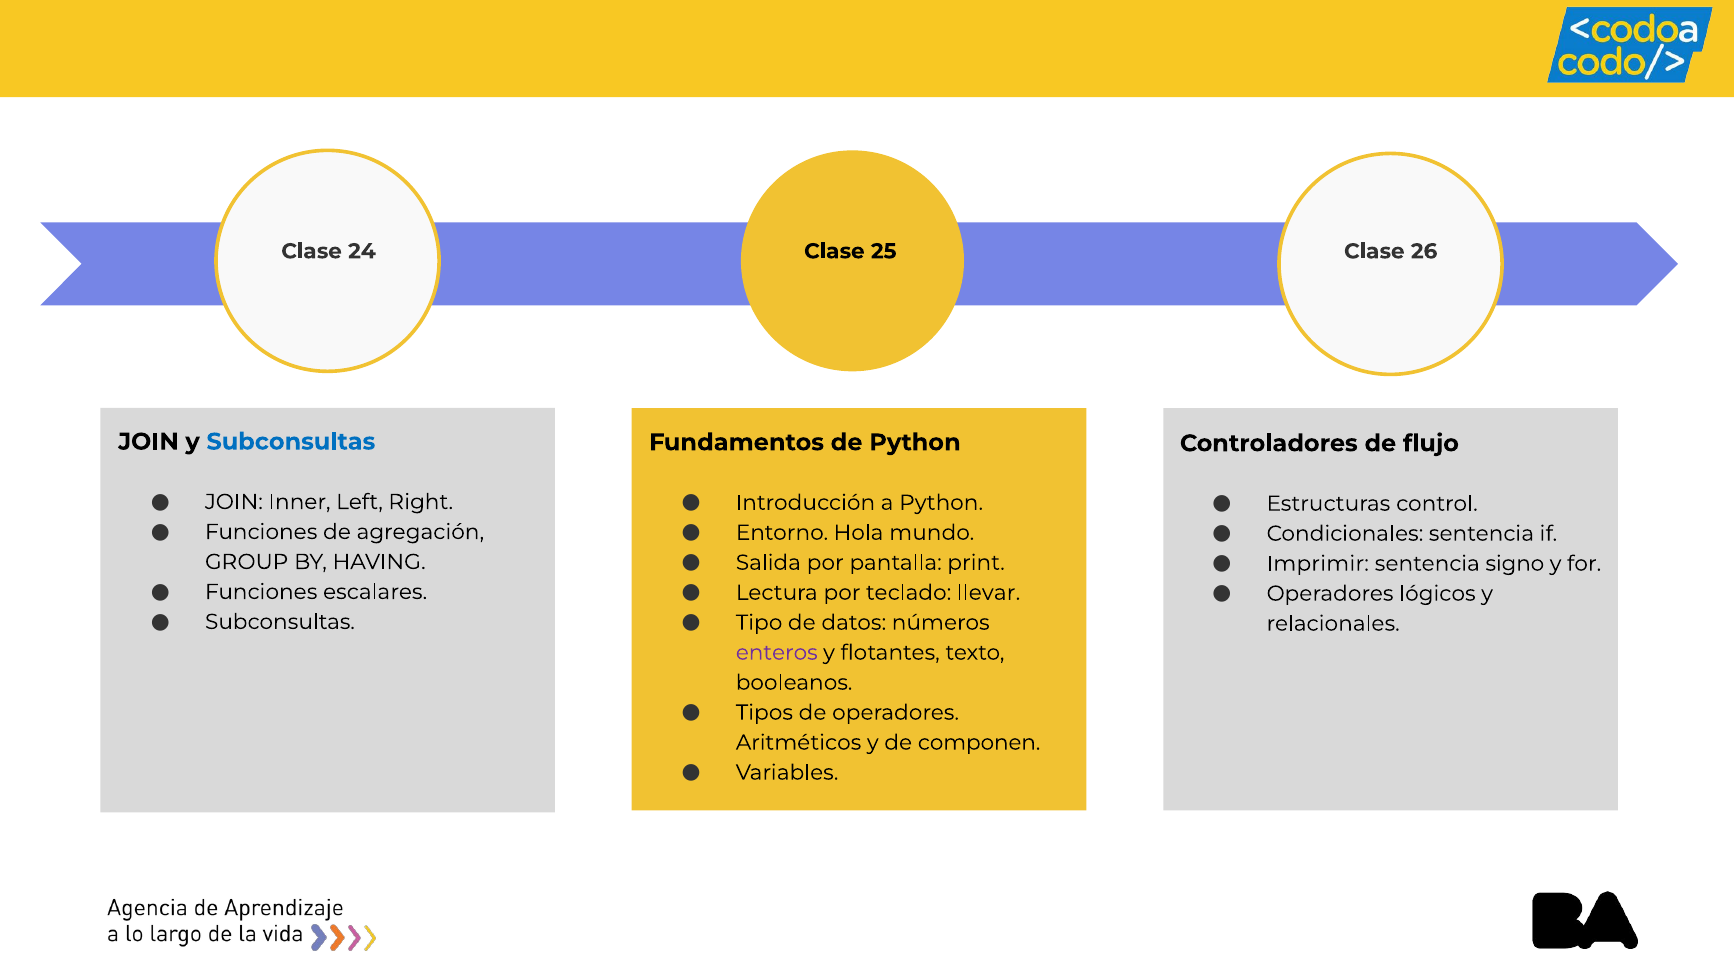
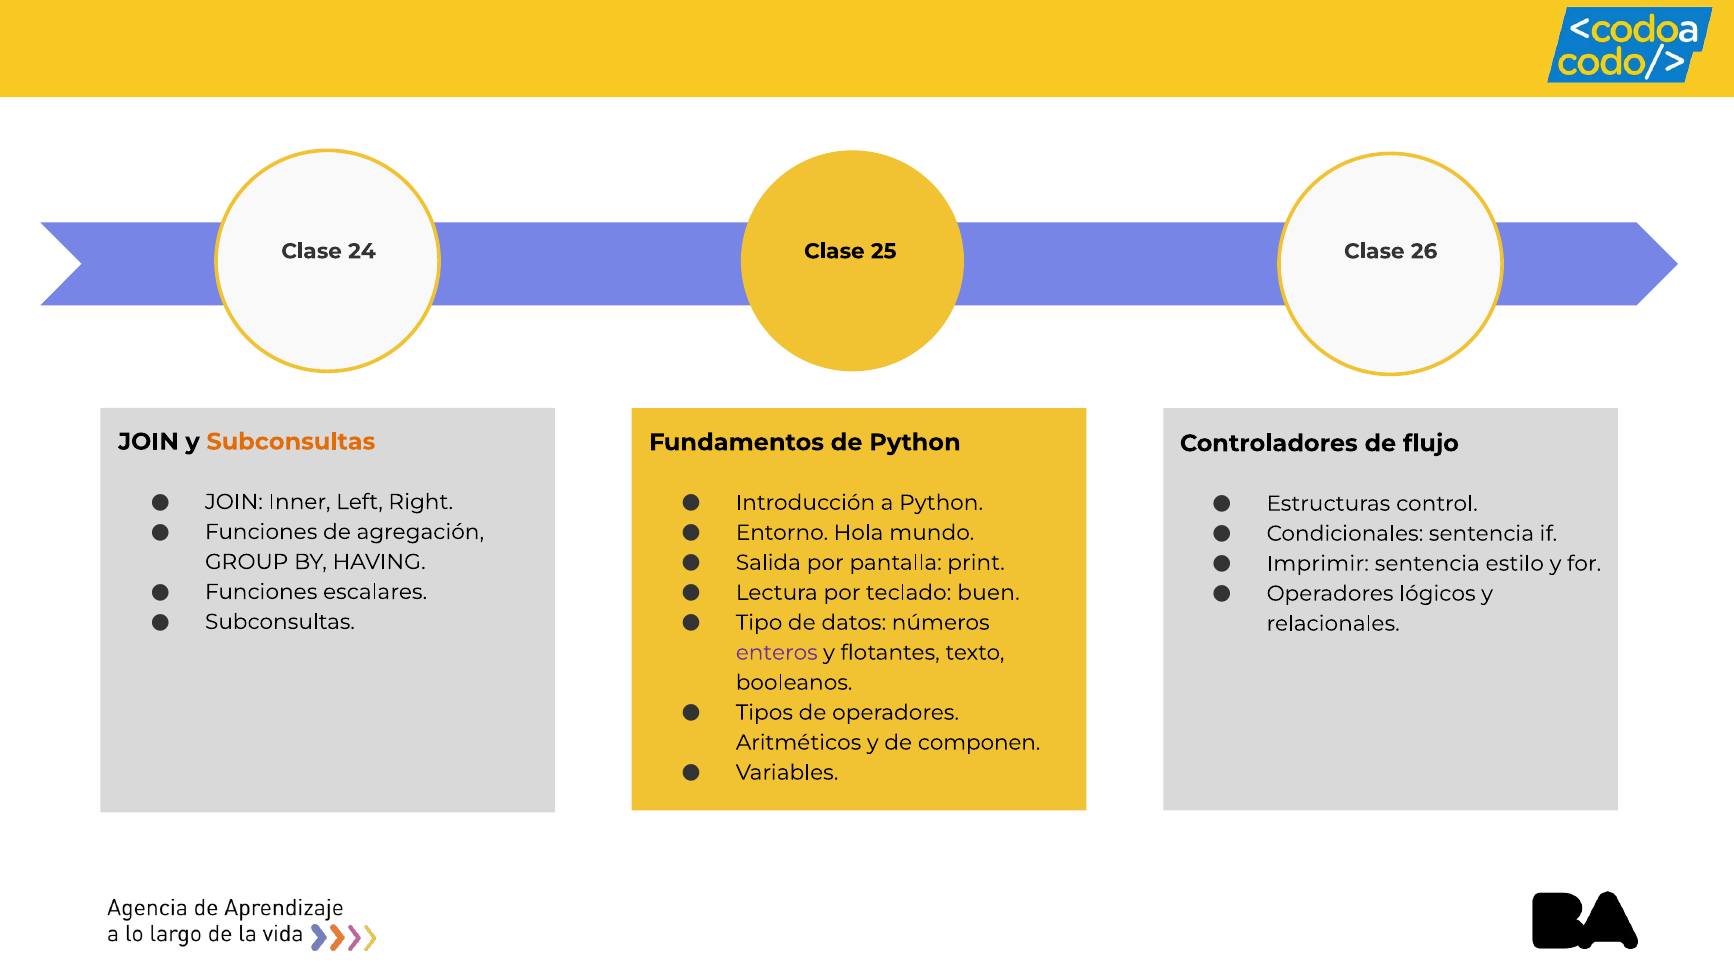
Subconsultas at (291, 441) colour: blue -> orange
signo: signo -> estilo
llevar: llevar -> buen
